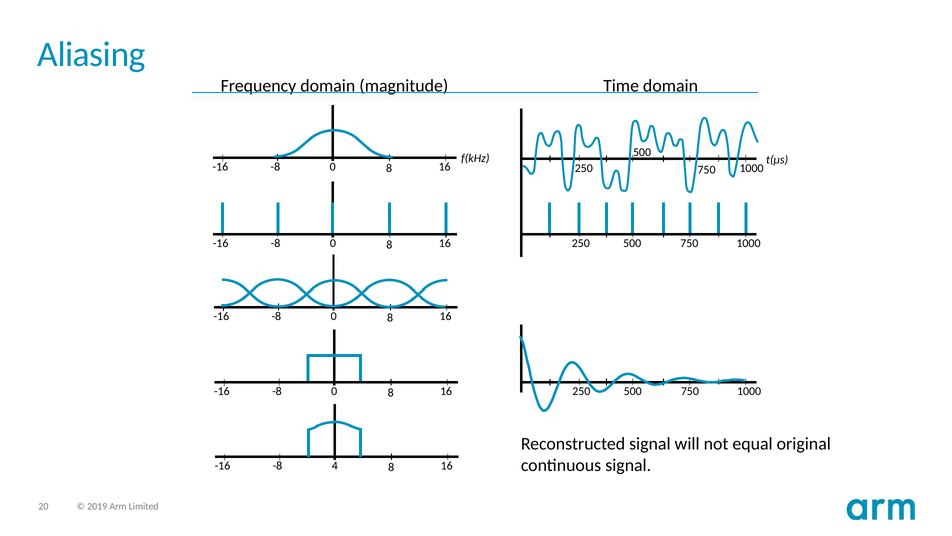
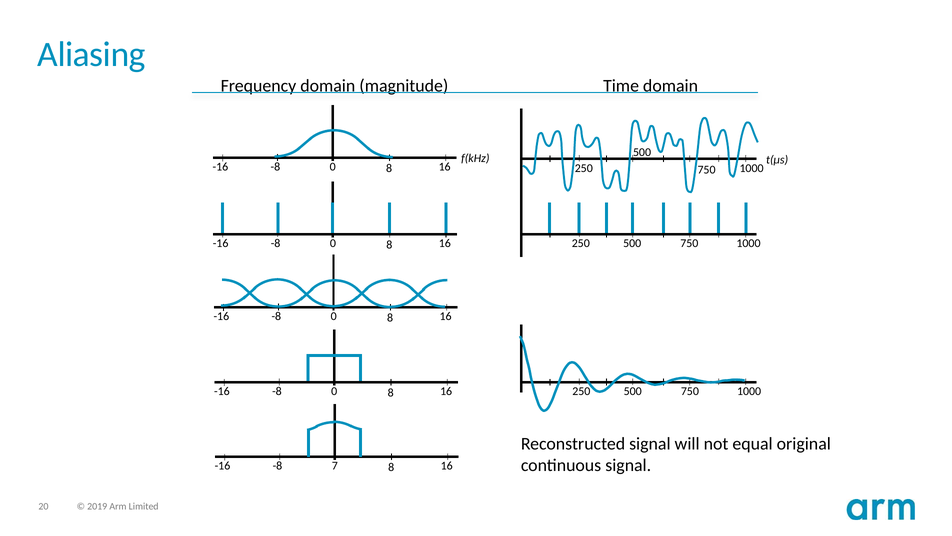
4: 4 -> 7
